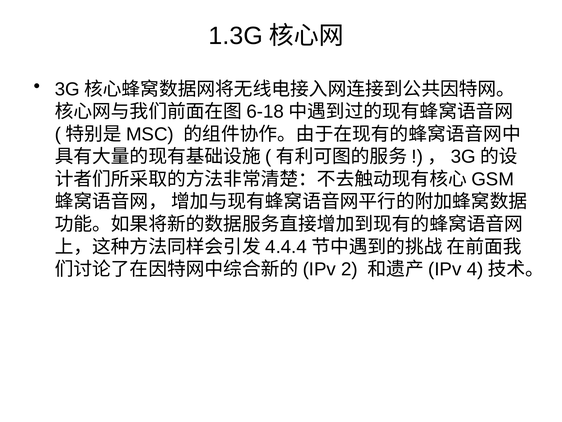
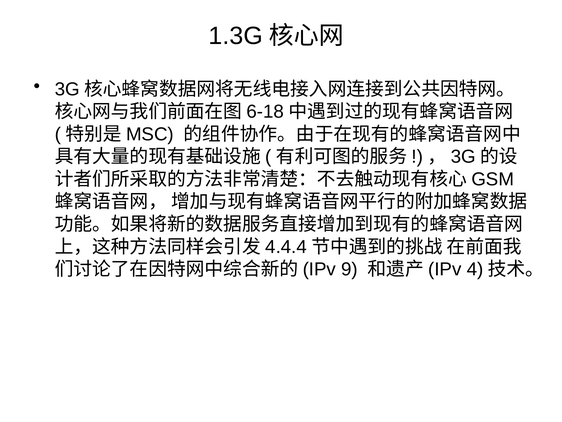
2: 2 -> 9
